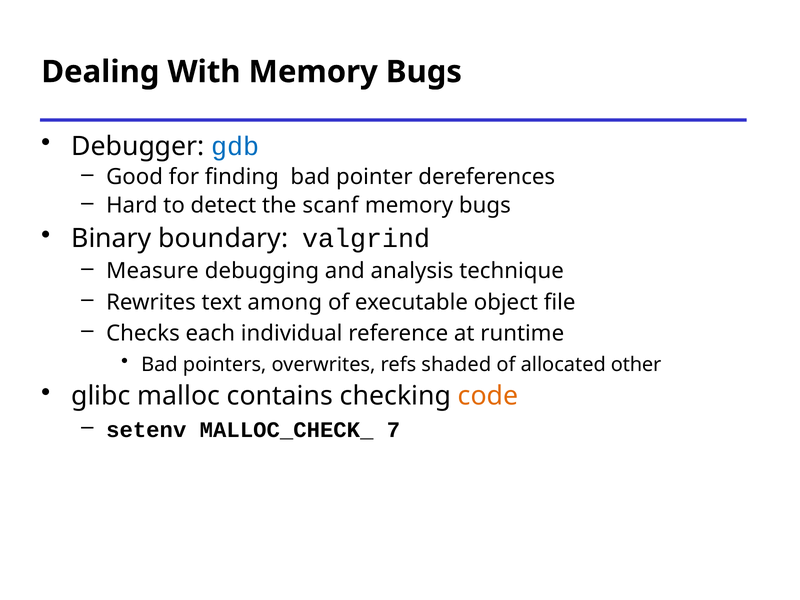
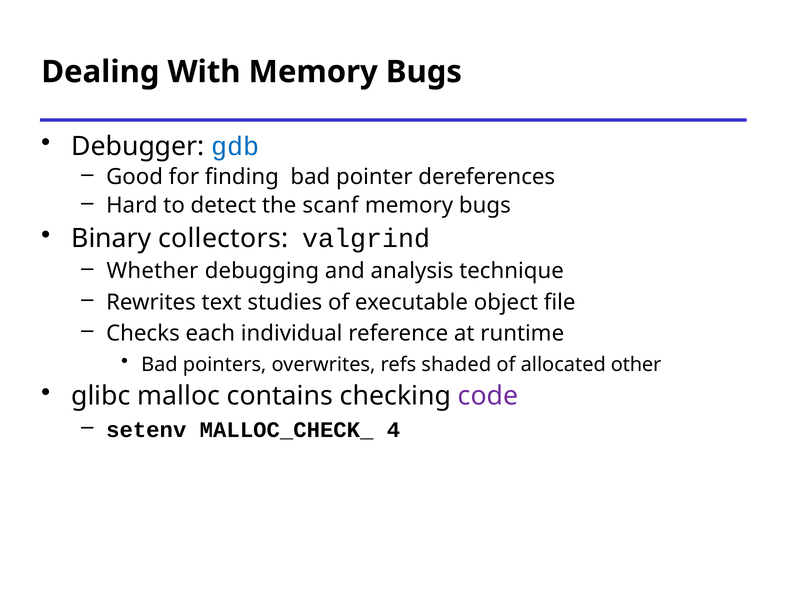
boundary: boundary -> collectors
Measure: Measure -> Whether
among: among -> studies
code colour: orange -> purple
7: 7 -> 4
